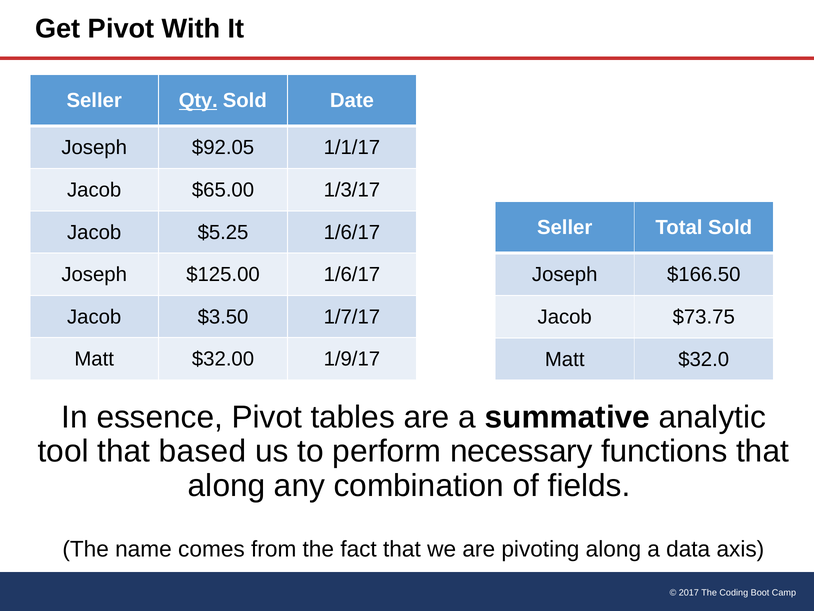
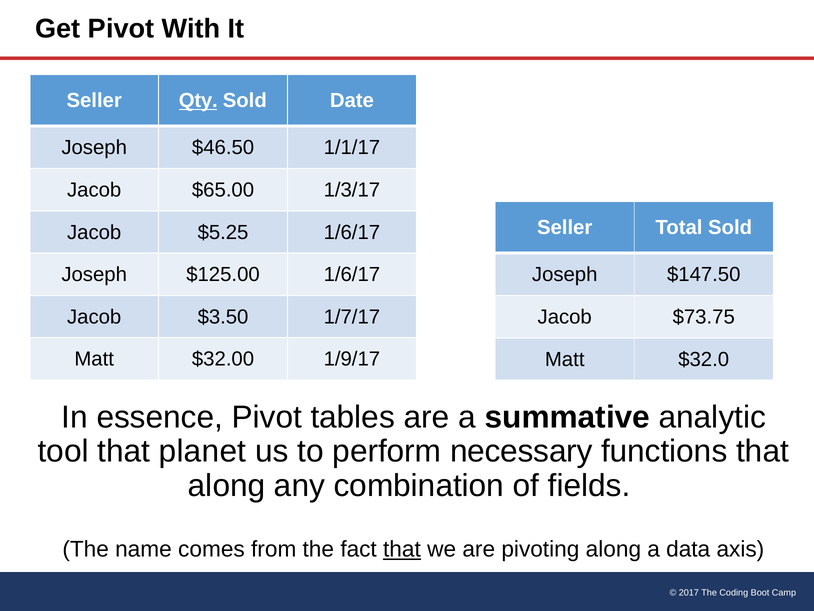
$92.05: $92.05 -> $46.50
$166.50: $166.50 -> $147.50
based: based -> planet
that at (402, 549) underline: none -> present
